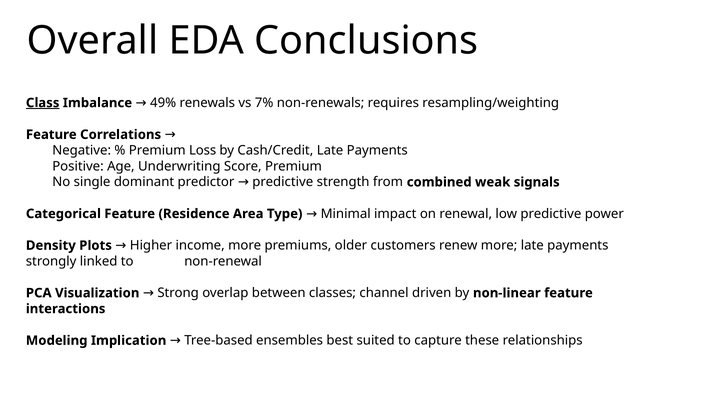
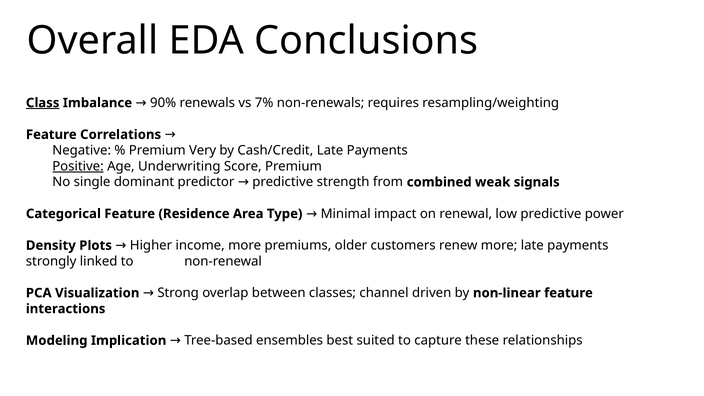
49%: 49% -> 90%
Loss: Loss -> Very
Positive underline: none -> present
